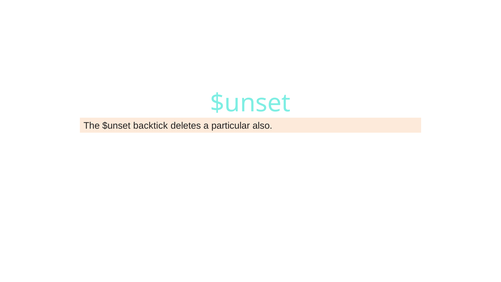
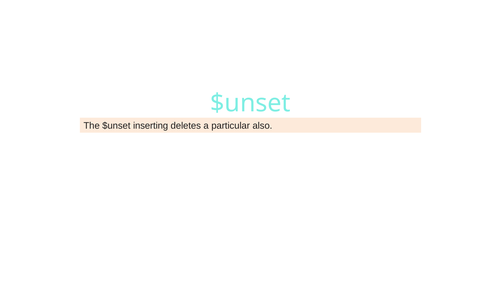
backtick: backtick -> inserting
